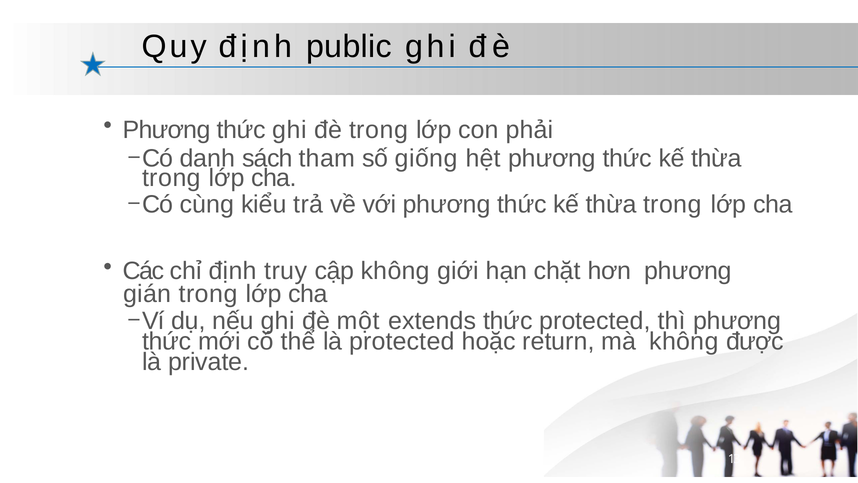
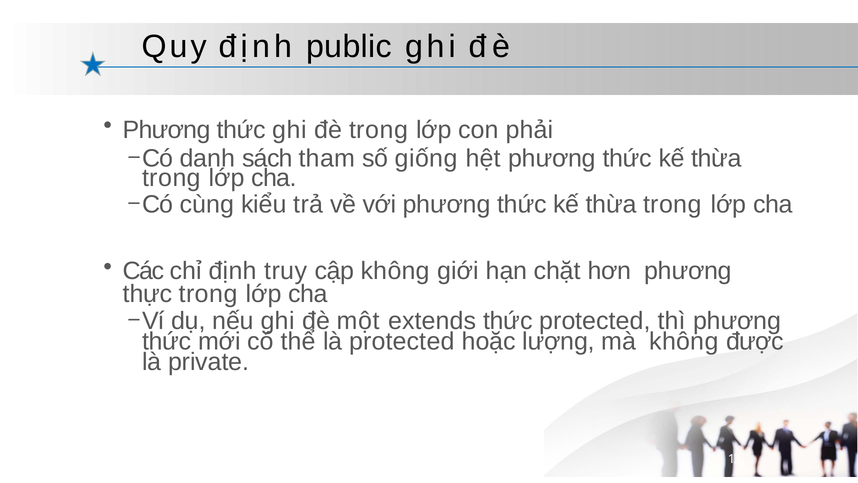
gián: gián -> thực
return: return -> lượng
